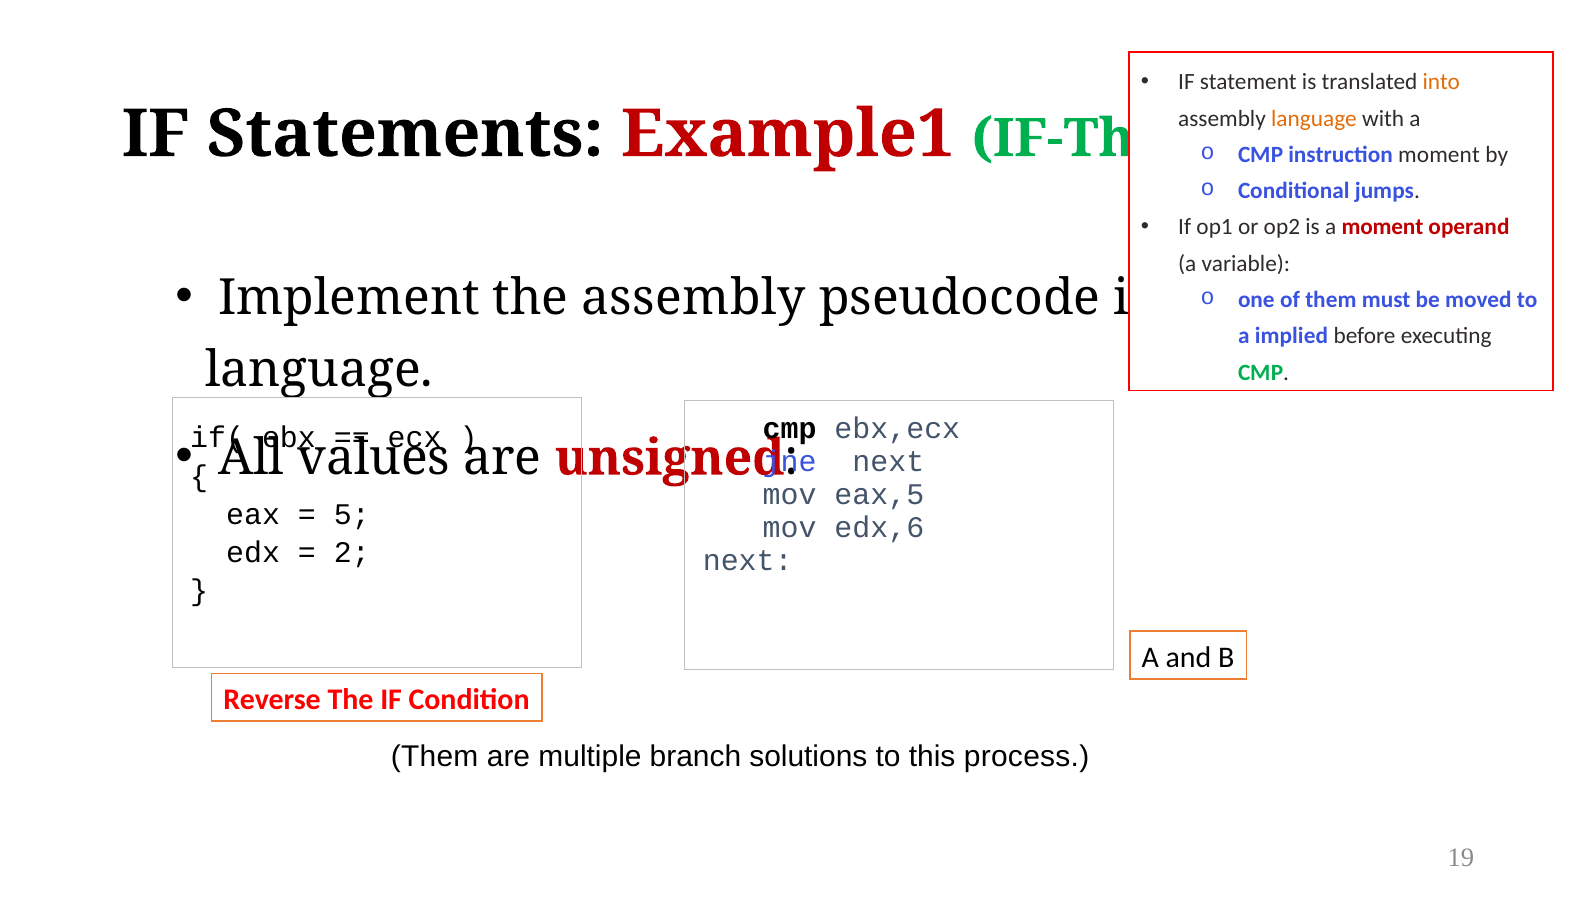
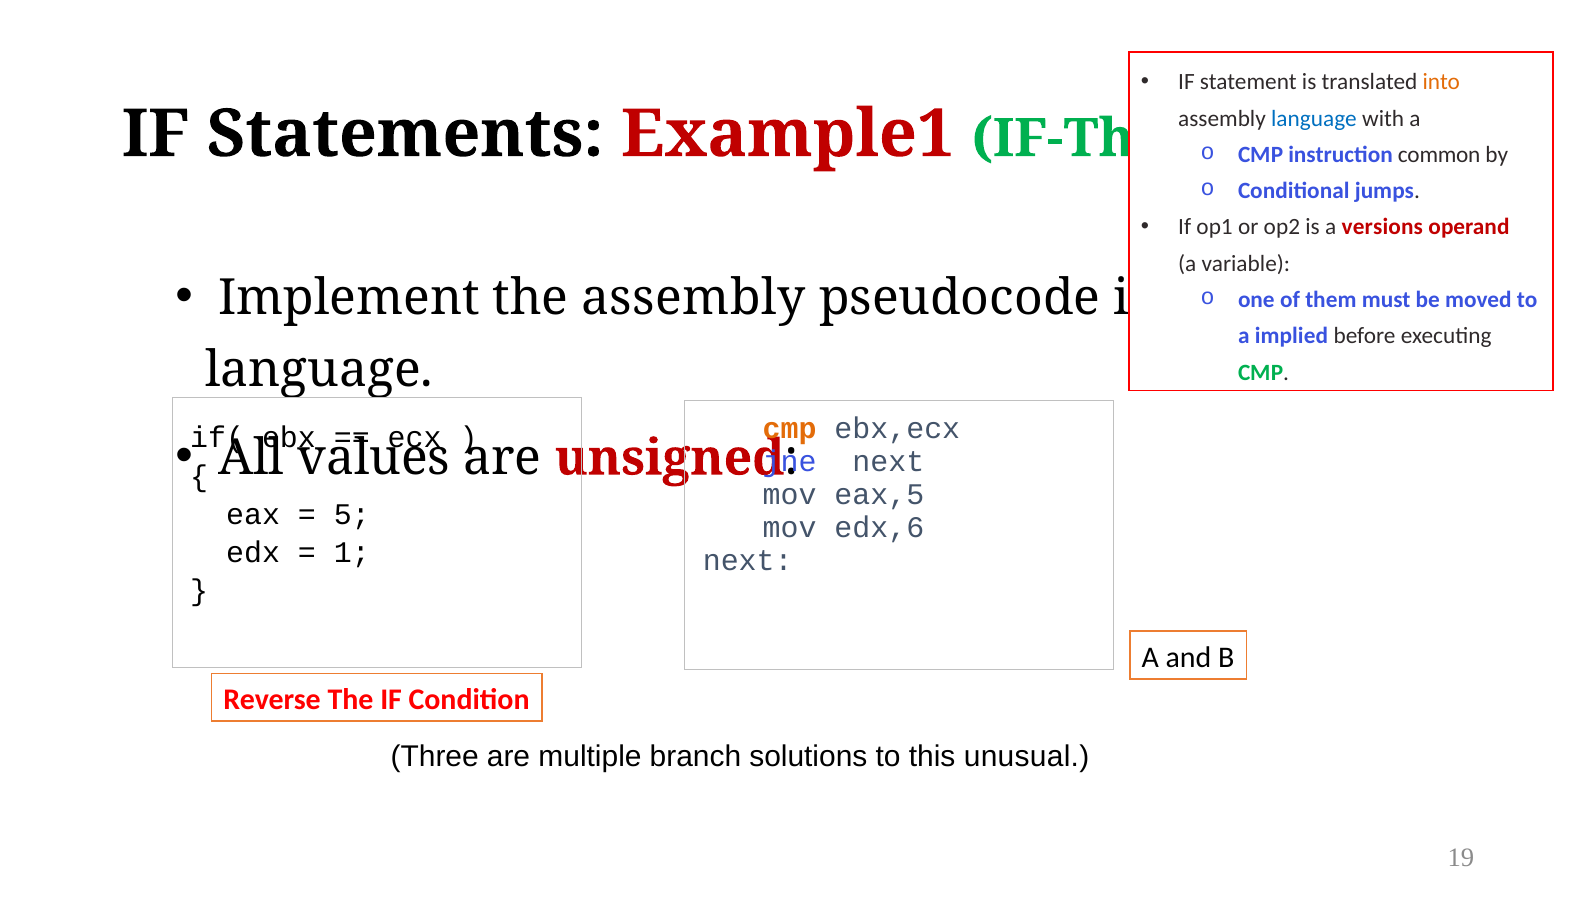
language at (1314, 118) colour: orange -> blue
instruction moment: moment -> common
a moment: moment -> versions
cmp at (790, 429) colour: black -> orange
2: 2 -> 1
Them at (435, 757): Them -> Three
process: process -> unusual
